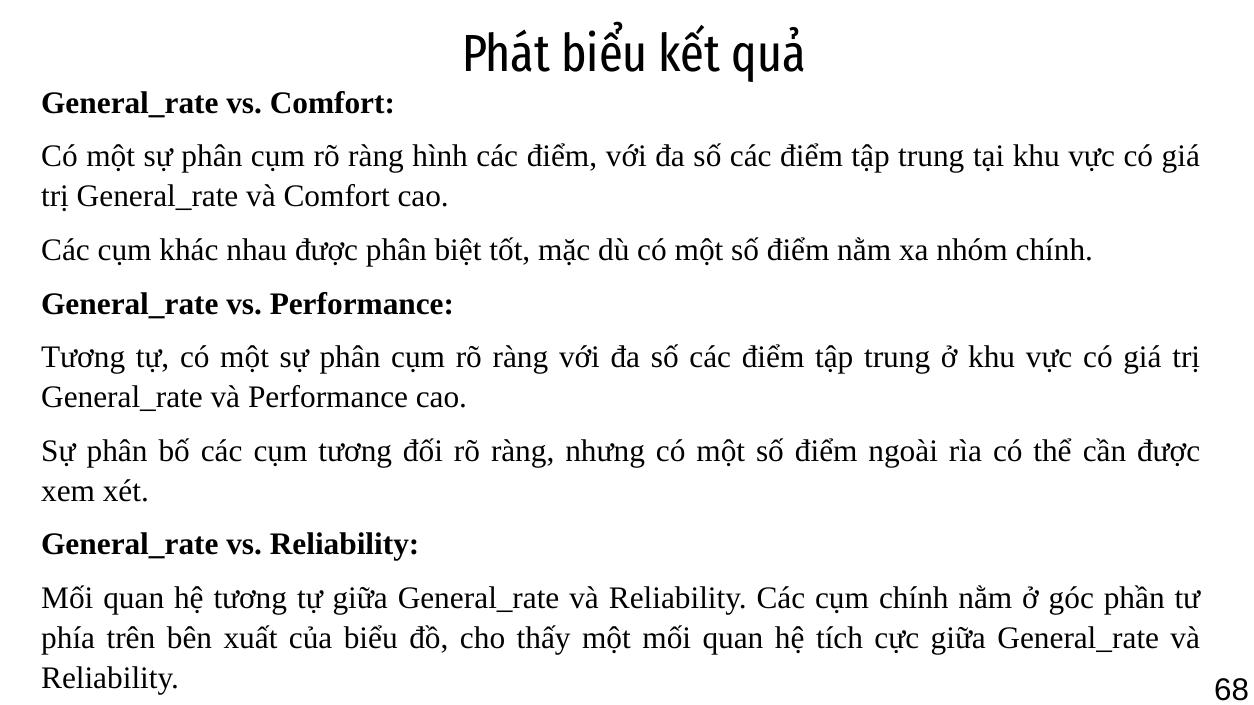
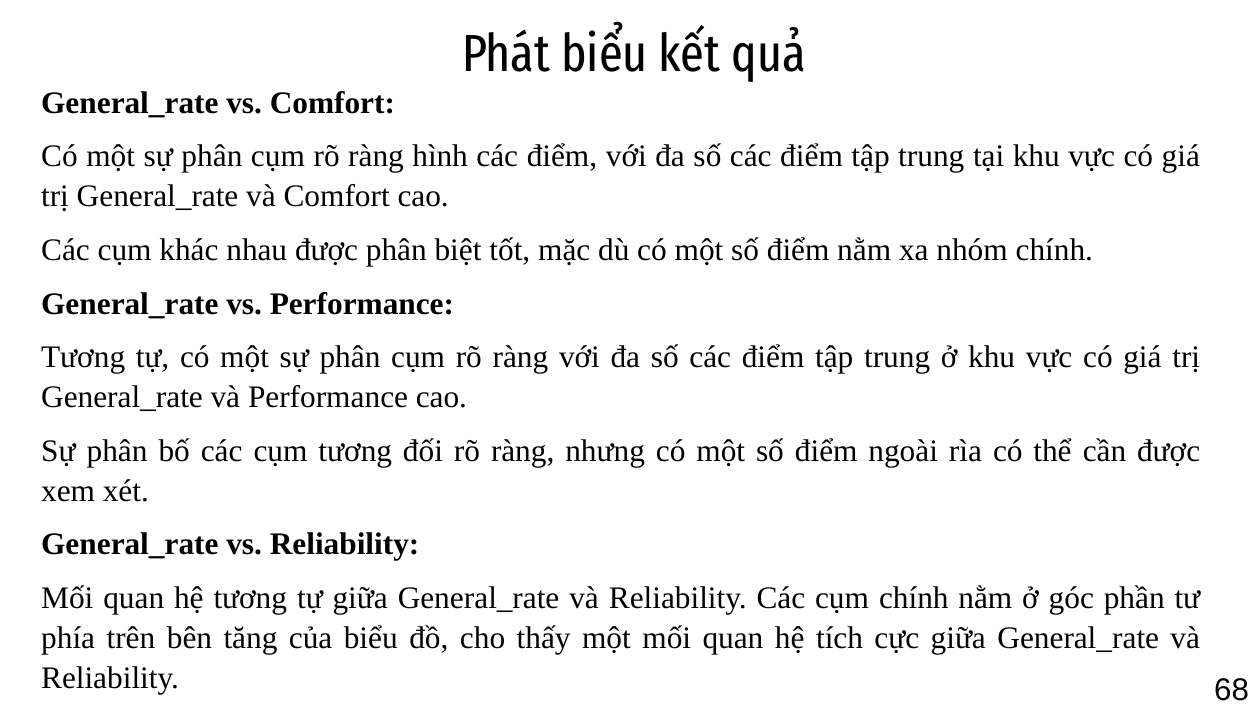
xuất: xuất -> tăng
